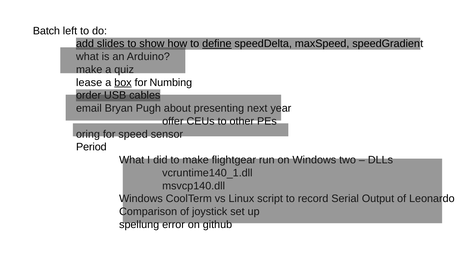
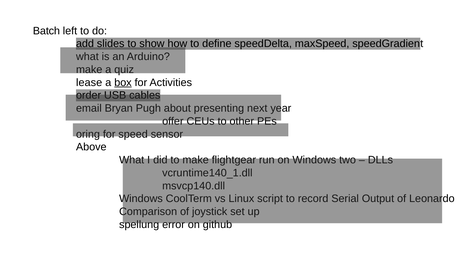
define underline: present -> none
Numbing: Numbing -> Activities
Period: Period -> Above
